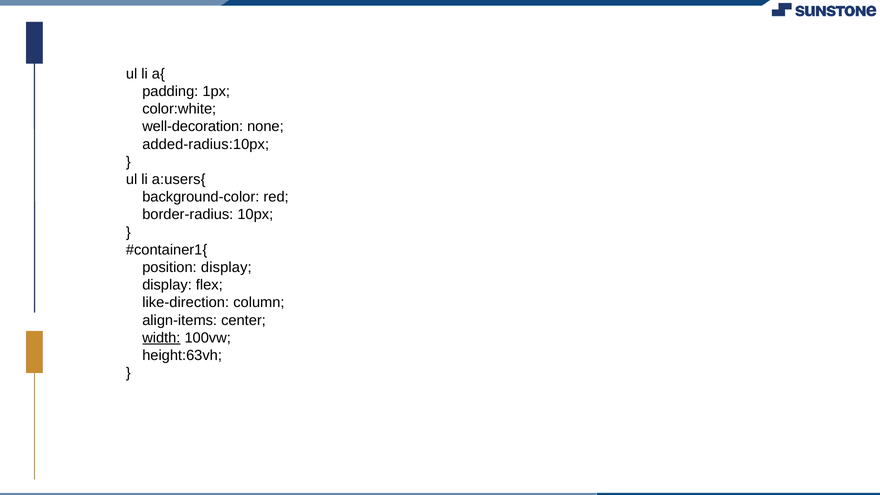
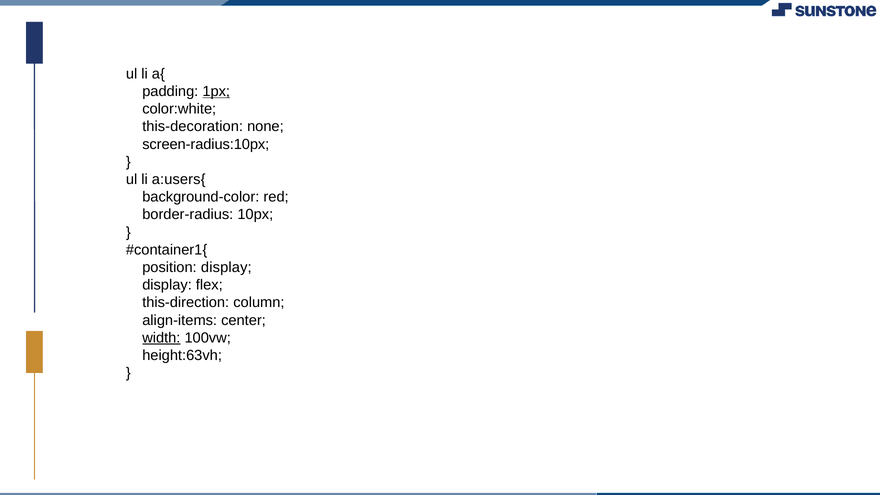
1px underline: none -> present
well-decoration: well-decoration -> this-decoration
added-radius:10px: added-radius:10px -> screen-radius:10px
like-direction: like-direction -> this-direction
